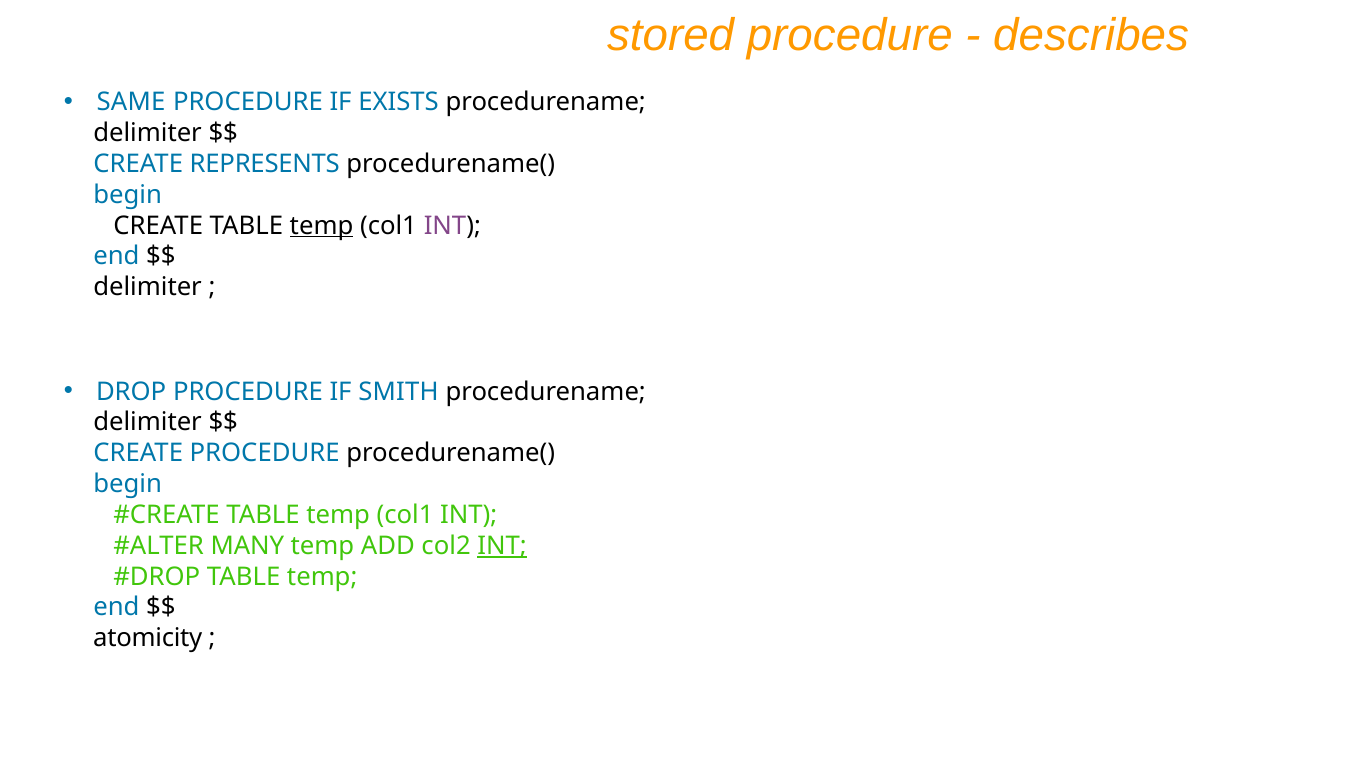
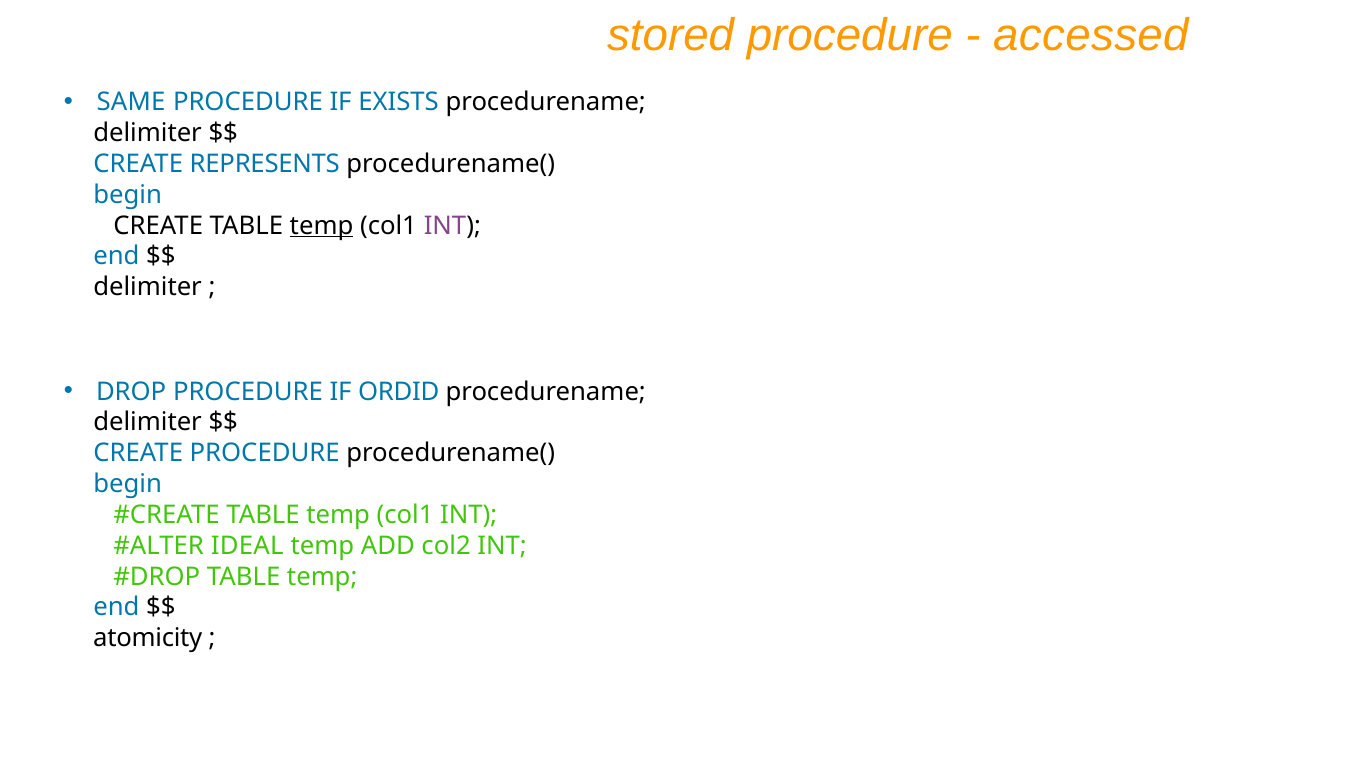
describes: describes -> accessed
SMITH: SMITH -> ORDID
MANY: MANY -> IDEAL
INT at (502, 546) underline: present -> none
